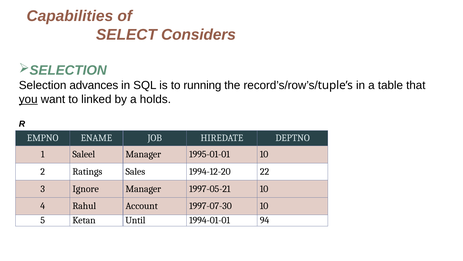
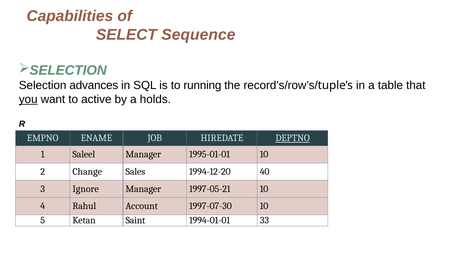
Considers: Considers -> Sequence
linked: linked -> active
DEPTNO underline: none -> present
Ratings: Ratings -> Change
22: 22 -> 40
Until: Until -> Saint
94: 94 -> 33
